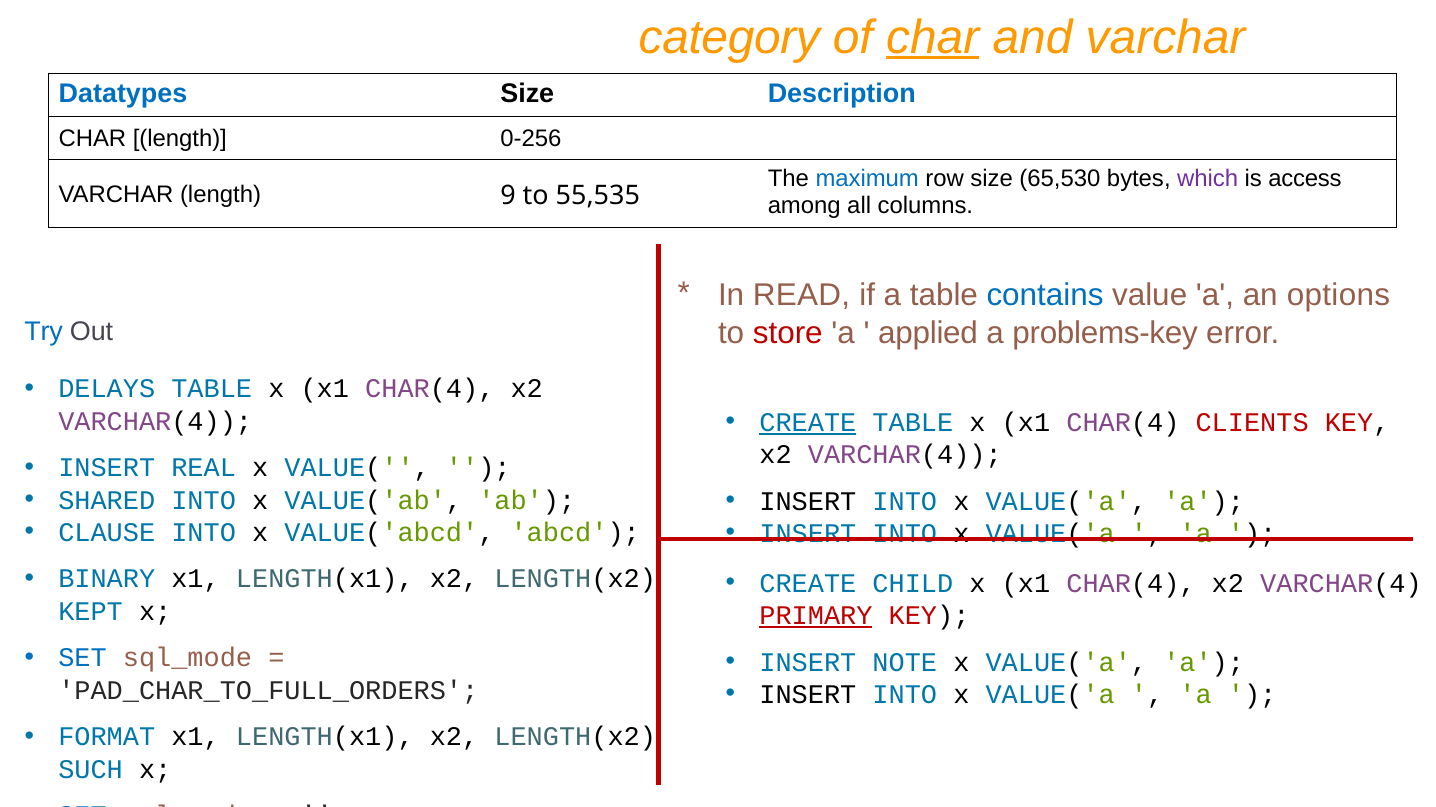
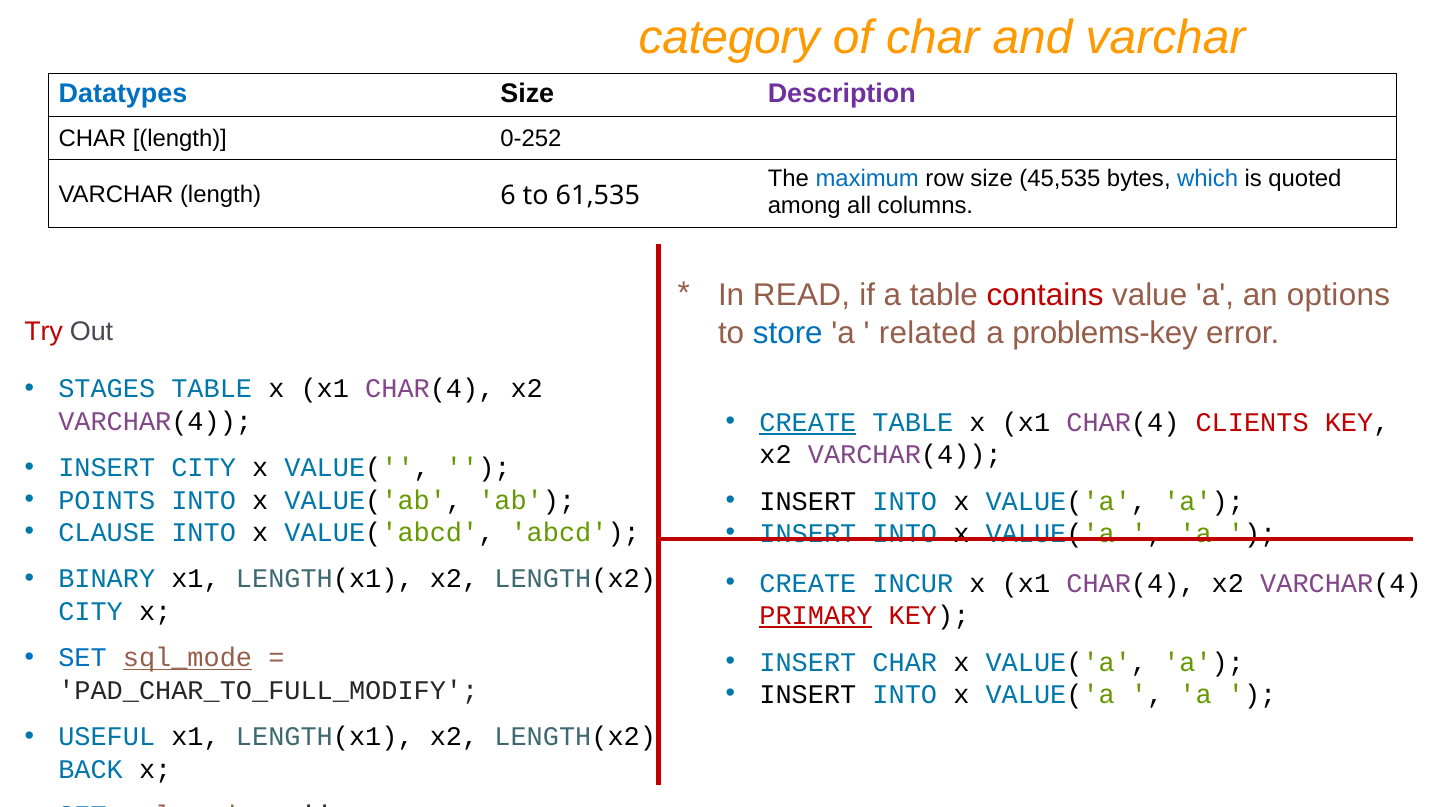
char at (933, 37) underline: present -> none
Description colour: blue -> purple
0-256: 0-256 -> 0-252
65,530: 65,530 -> 45,535
which colour: purple -> blue
access: access -> quoted
9: 9 -> 6
55,535: 55,535 -> 61,535
contains colour: blue -> red
store colour: red -> blue
applied: applied -> related
Try colour: blue -> red
DELAYS: DELAYS -> STAGES
INSERT REAL: REAL -> CITY
SHARED: SHARED -> POINTS
CHILD: CHILD -> INCUR
KEPT at (91, 612): KEPT -> CITY
sql_mode at (187, 659) underline: none -> present
INSERT NOTE: NOTE -> CHAR
PAD_CHAR_TO_FULL_ORDERS: PAD_CHAR_TO_FULL_ORDERS -> PAD_CHAR_TO_FULL_MODIFY
FORMAT: FORMAT -> USEFUL
SUCH: SUCH -> BACK
